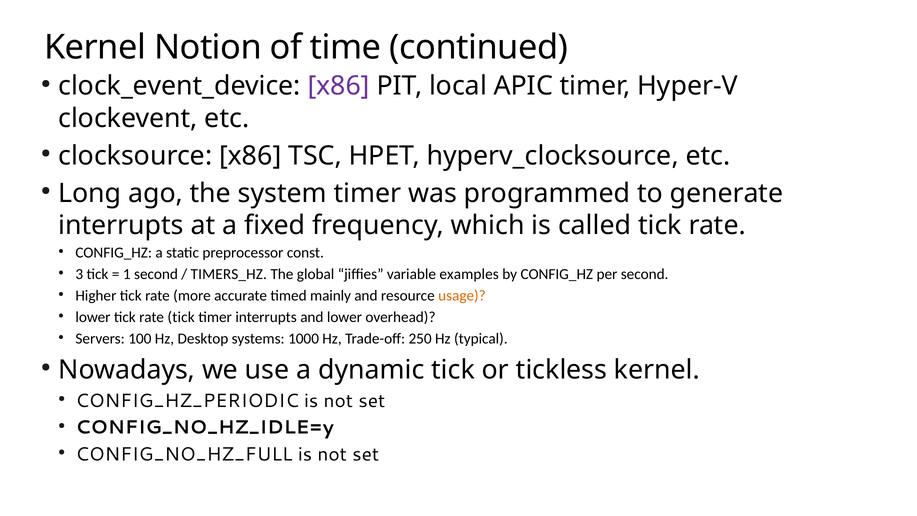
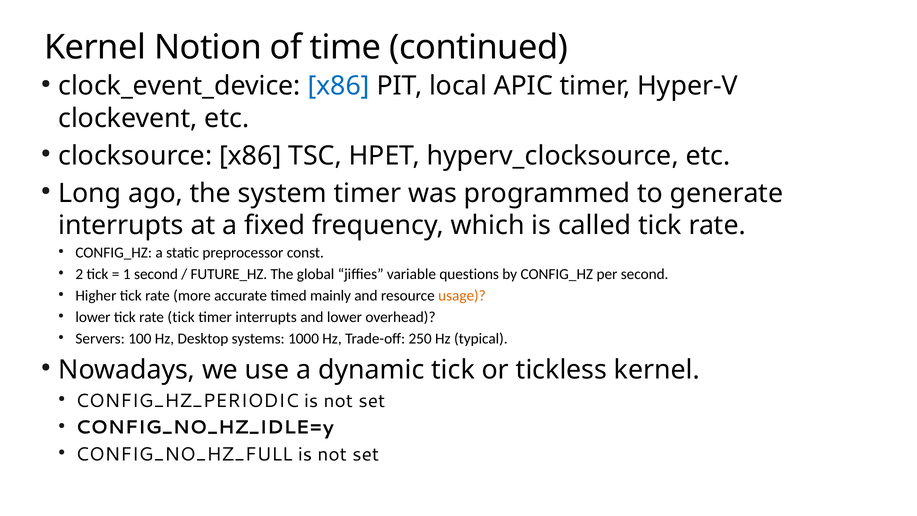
x86 at (339, 86) colour: purple -> blue
3: 3 -> 2
TIMERS_HZ: TIMERS_HZ -> FUTURE_HZ
examples: examples -> questions
